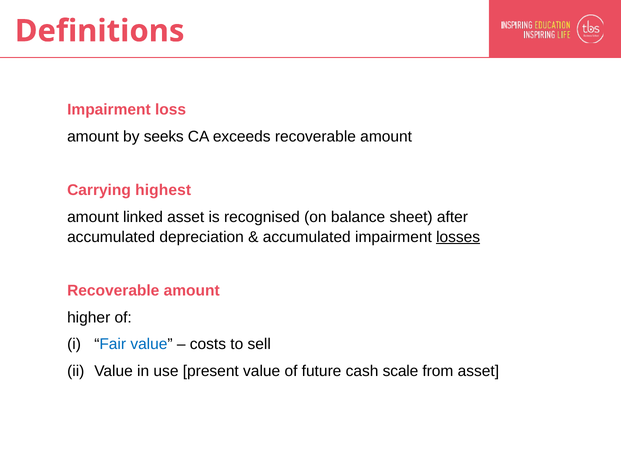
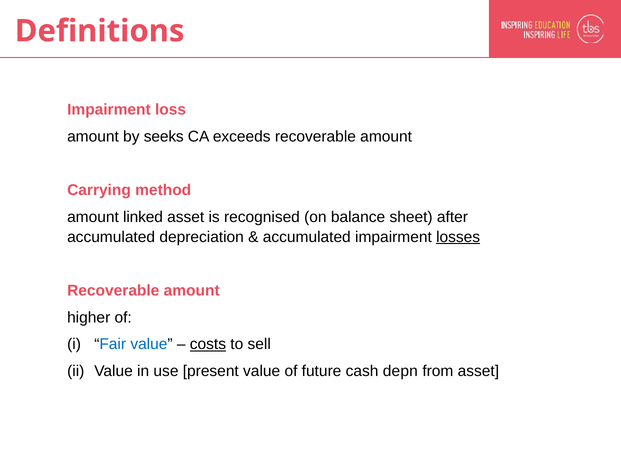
highest: highest -> method
costs underline: none -> present
scale: scale -> depn
